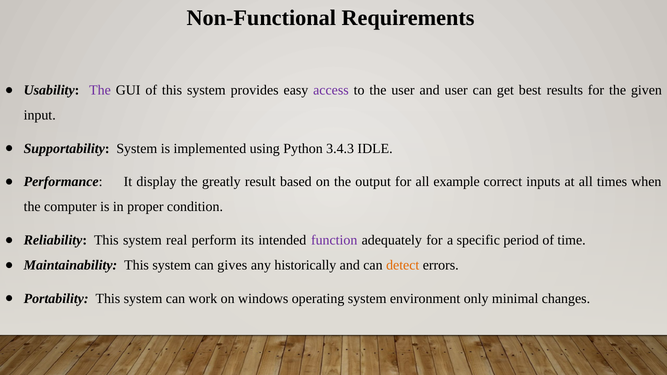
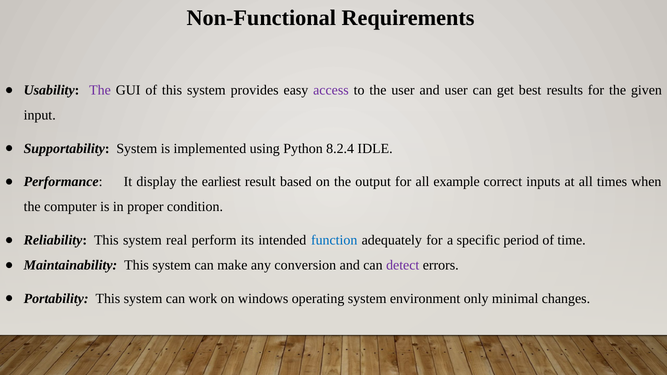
3.4.3: 3.4.3 -> 8.2.4
greatly: greatly -> earliest
function colour: purple -> blue
gives: gives -> make
historically: historically -> conversion
detect colour: orange -> purple
